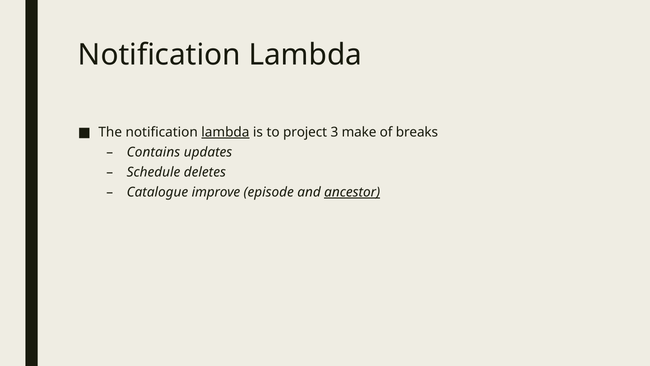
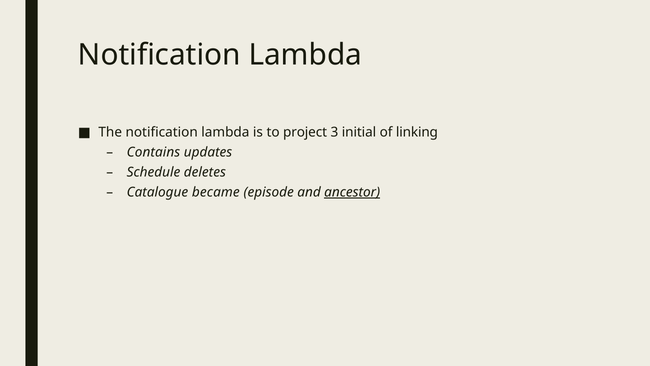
lambda at (225, 132) underline: present -> none
make: make -> initial
breaks: breaks -> linking
improve: improve -> became
